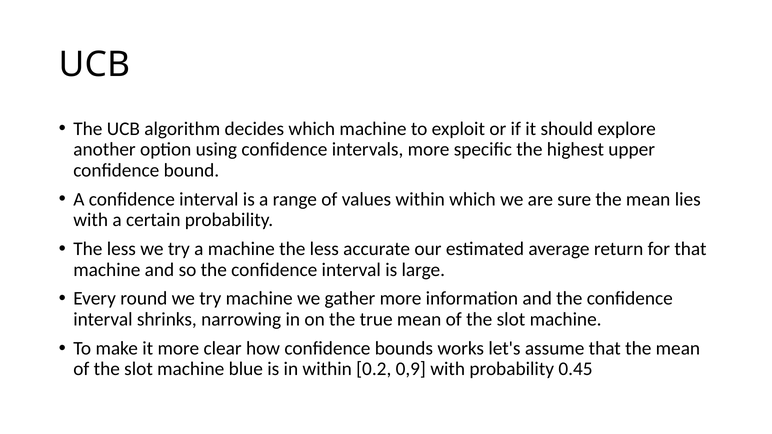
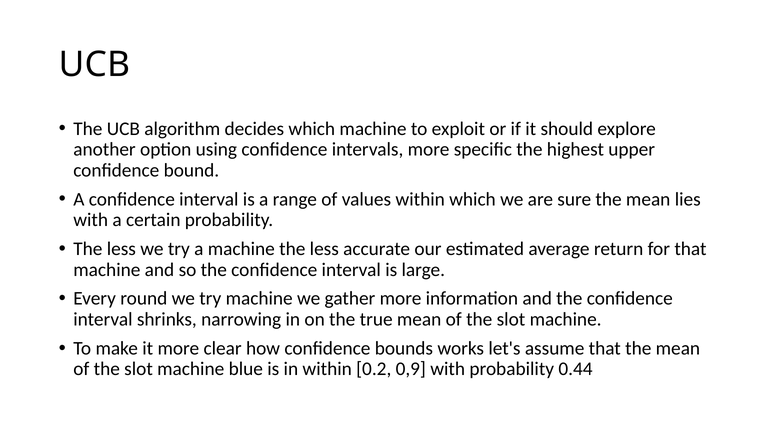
0.45: 0.45 -> 0.44
